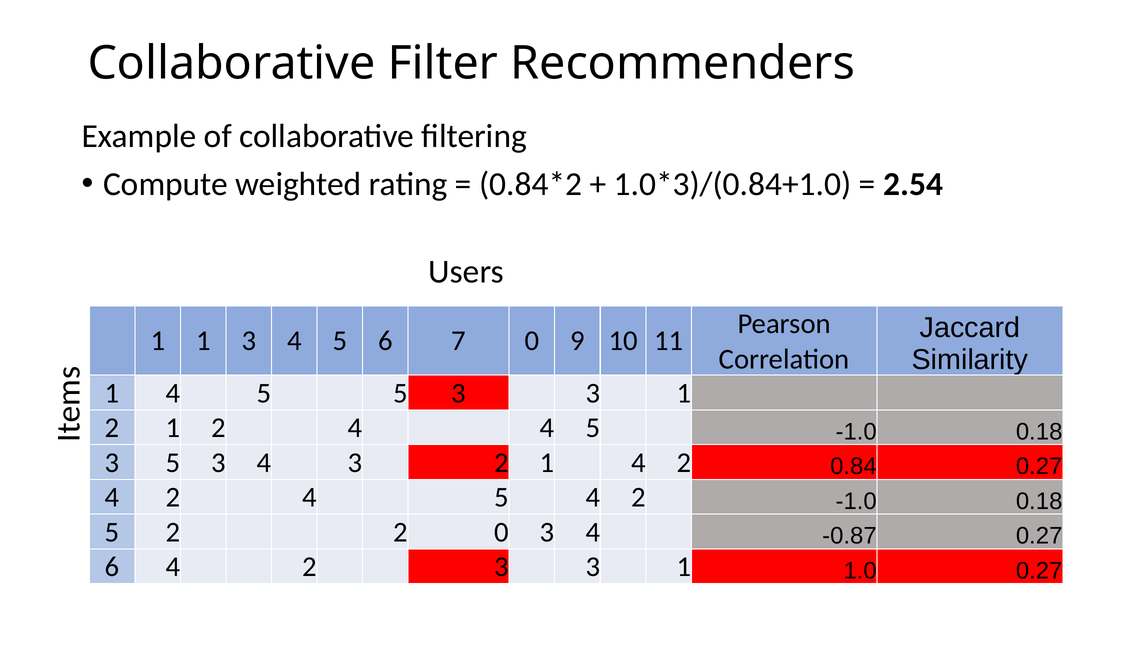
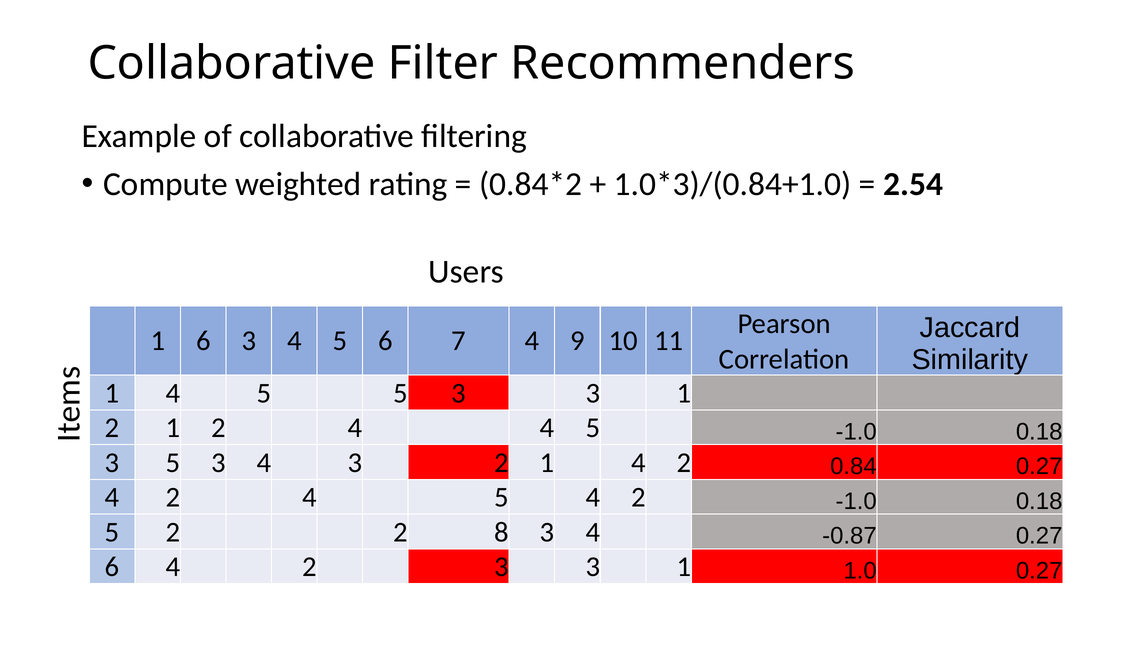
1 1: 1 -> 6
7 0: 0 -> 4
2 0: 0 -> 8
